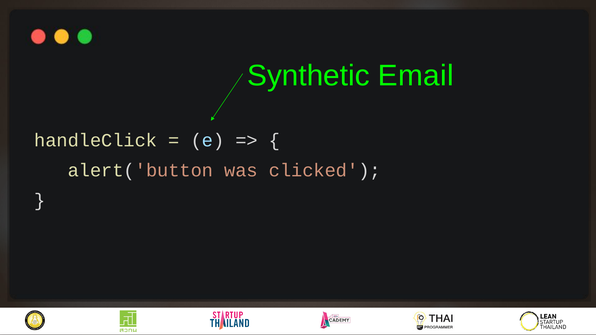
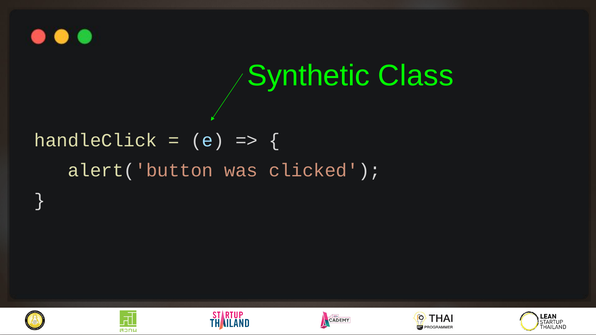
Email: Email -> Class
